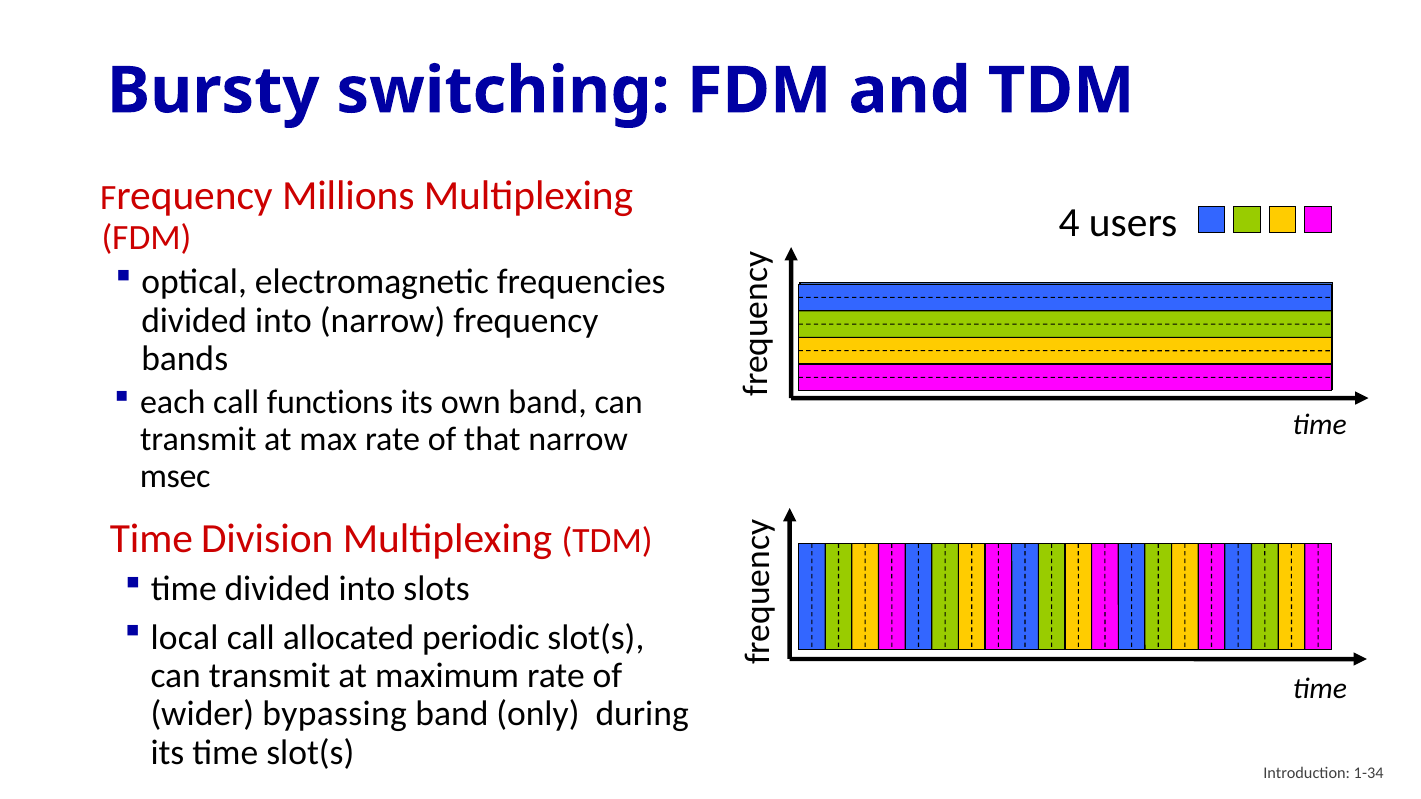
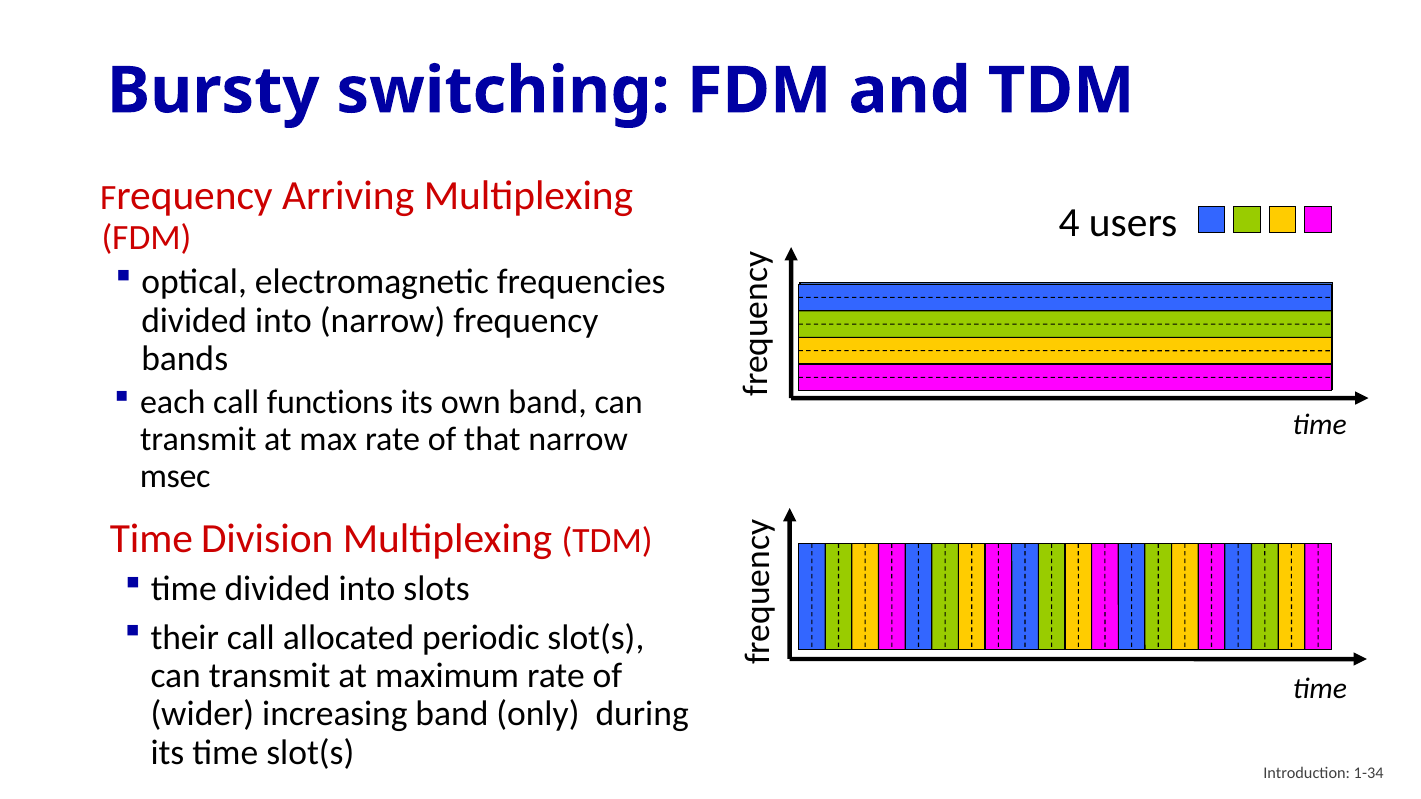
Millions: Millions -> Arriving
local: local -> their
bypassing: bypassing -> increasing
